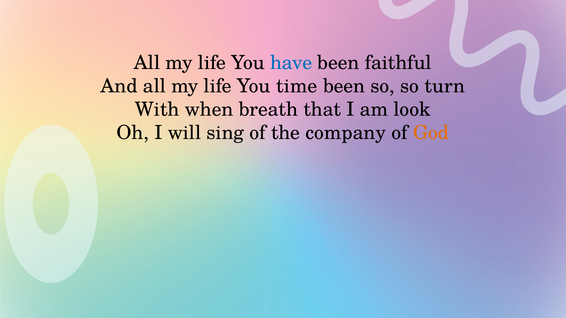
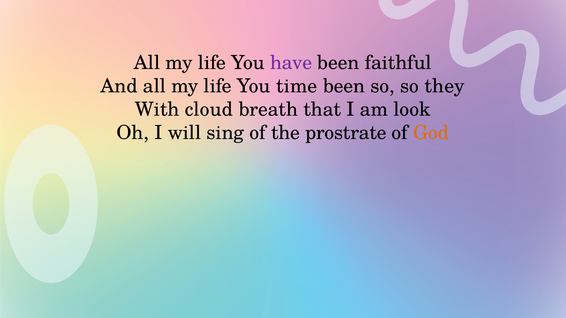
have colour: blue -> purple
turn: turn -> they
when: when -> cloud
company: company -> prostrate
